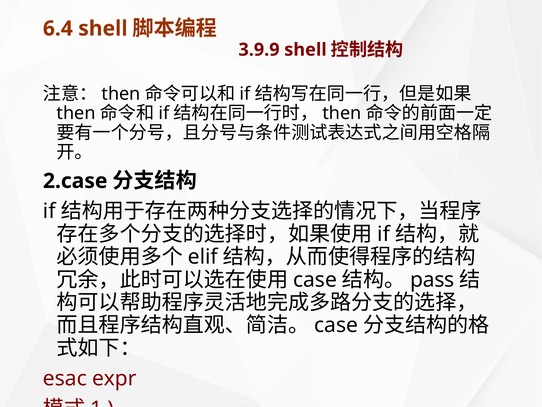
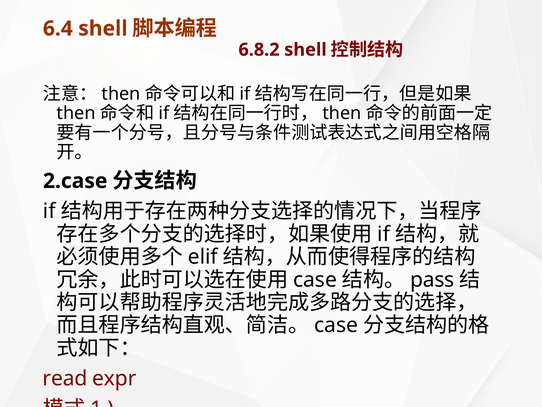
3.9.9: 3.9.9 -> 6.8.2
esac: esac -> read
